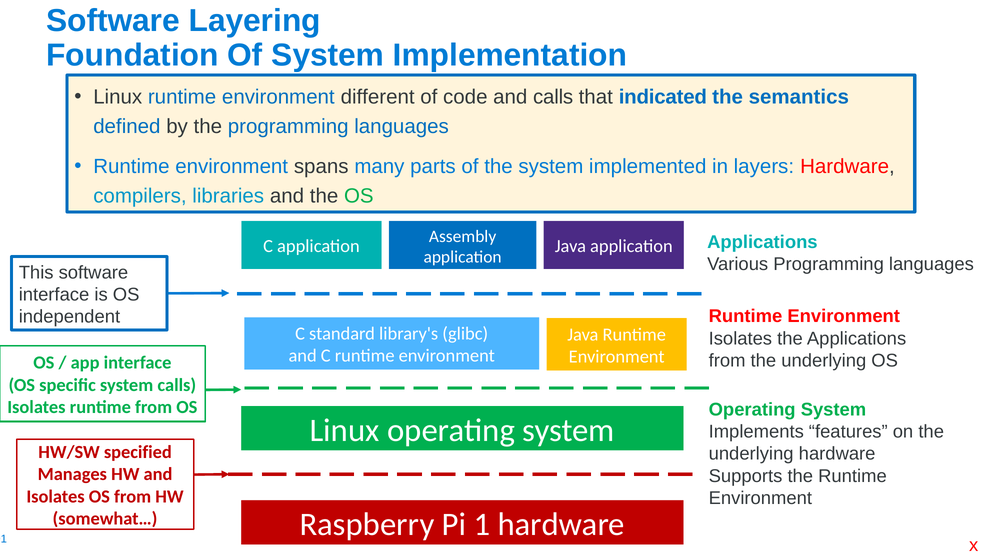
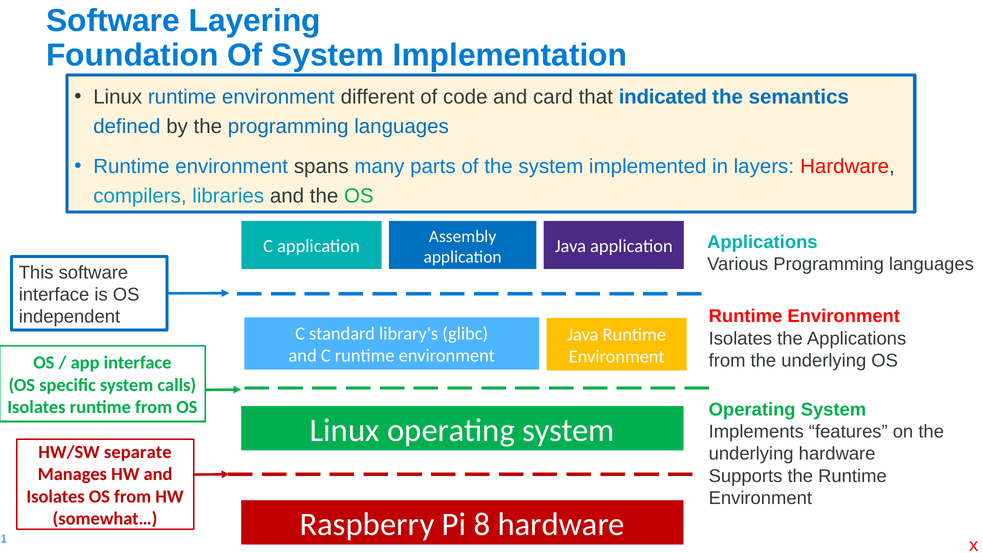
and calls: calls -> card
specified: specified -> separate
1: 1 -> 8
